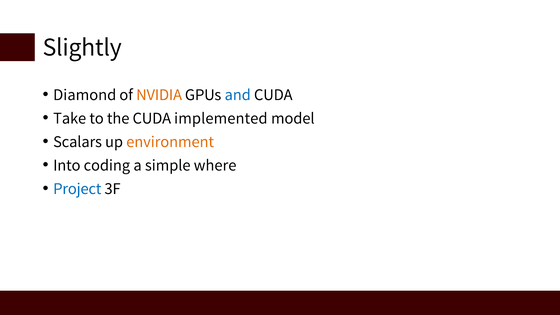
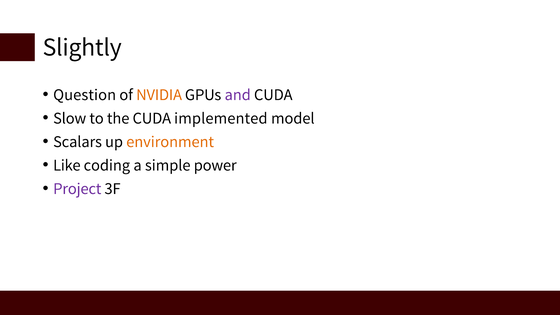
Diamond: Diamond -> Question
and colour: blue -> purple
Take: Take -> Slow
Into: Into -> Like
where: where -> power
Project colour: blue -> purple
